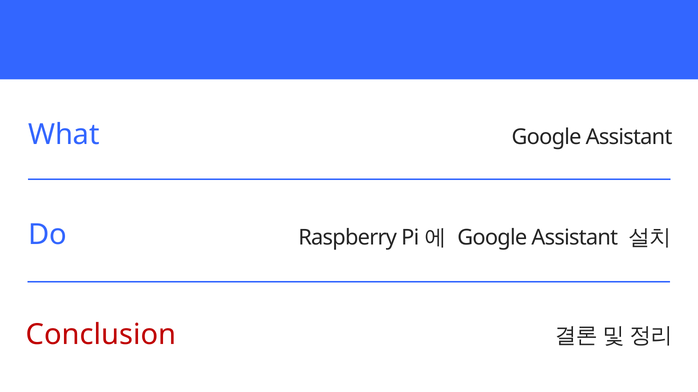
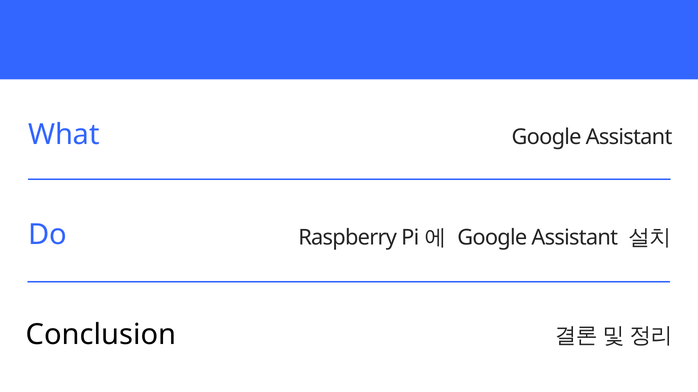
Conclusion colour: red -> black
